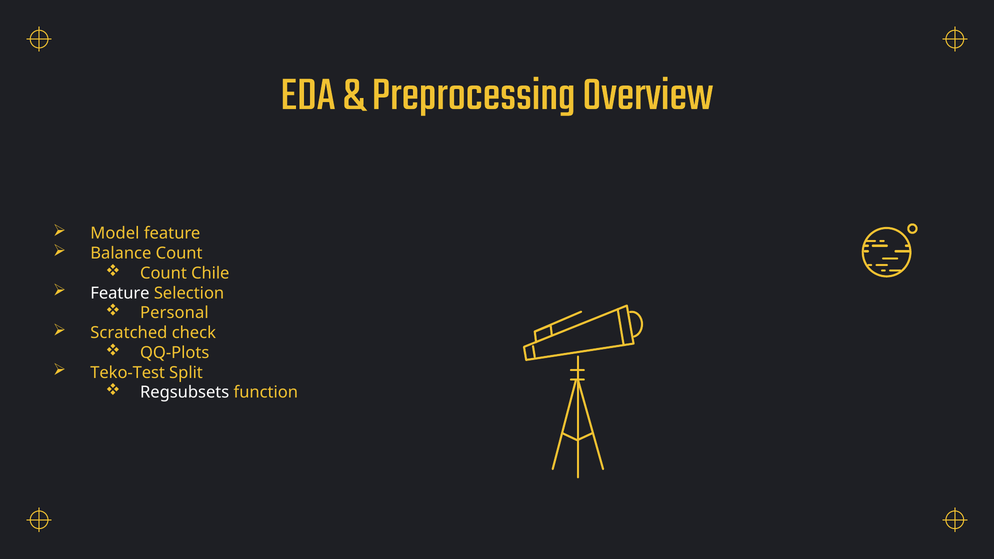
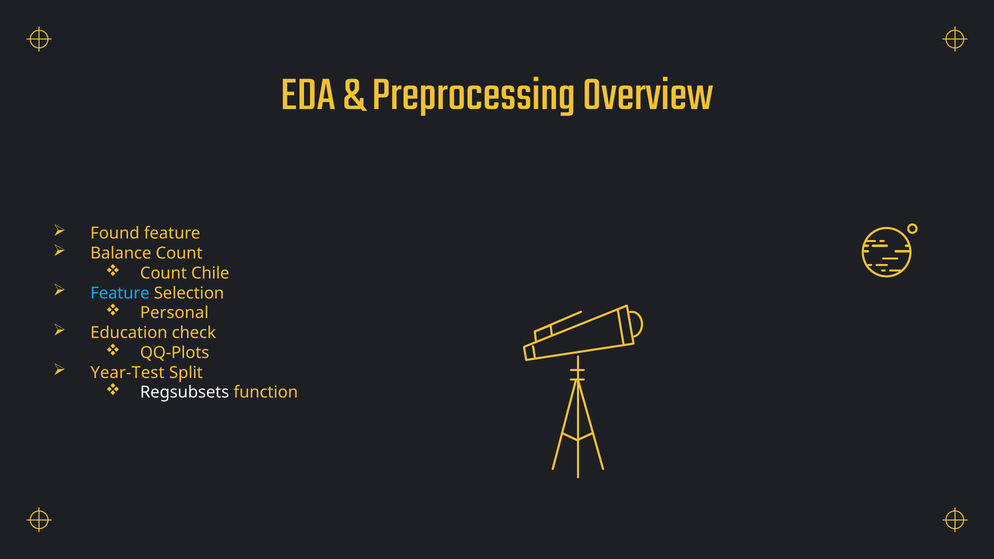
Model: Model -> Found
Feature at (120, 293) colour: white -> light blue
Scratched: Scratched -> Education
Teko-Test: Teko-Test -> Year-Test
